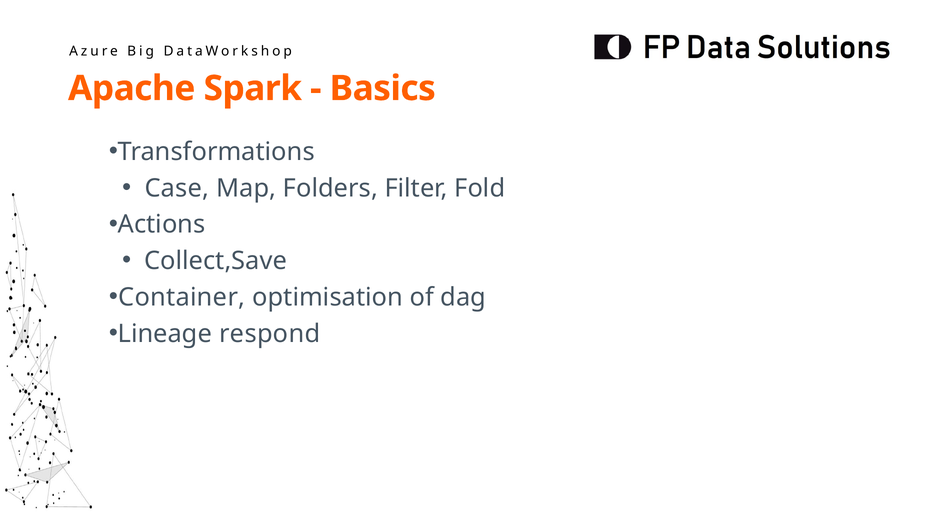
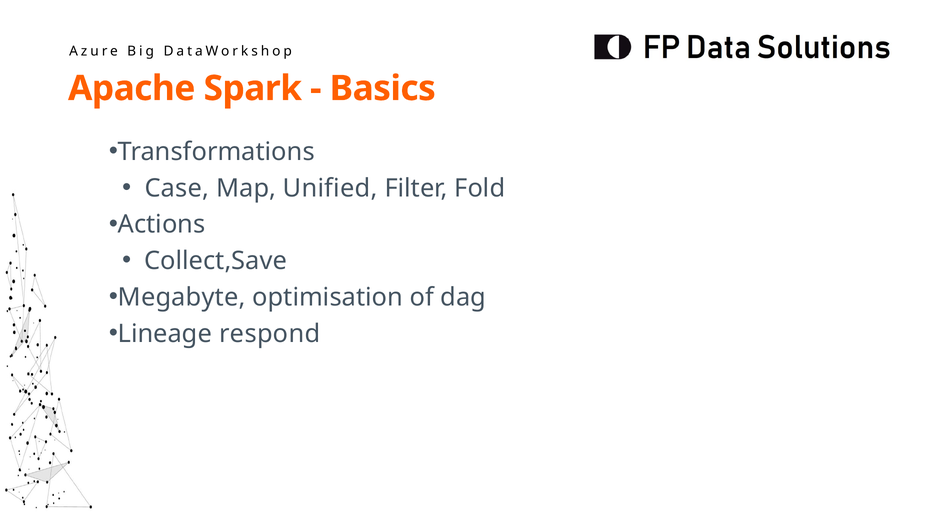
Folders: Folders -> Unified
Container: Container -> Megabyte
